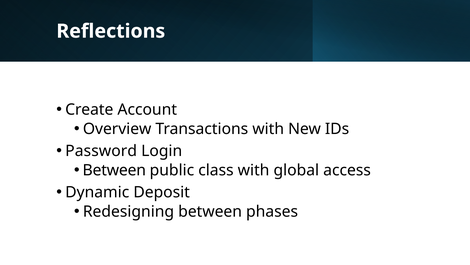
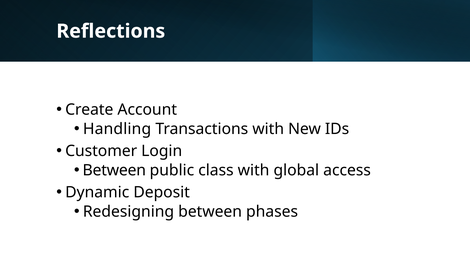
Overview: Overview -> Handling
Password: Password -> Customer
